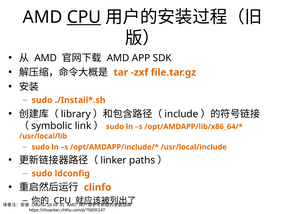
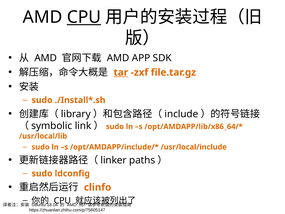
tar underline: none -> present
